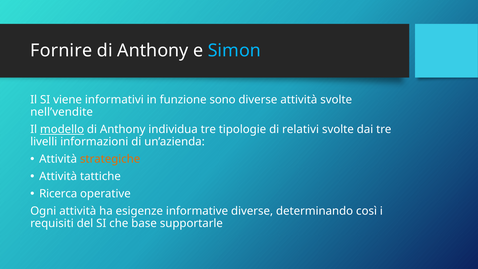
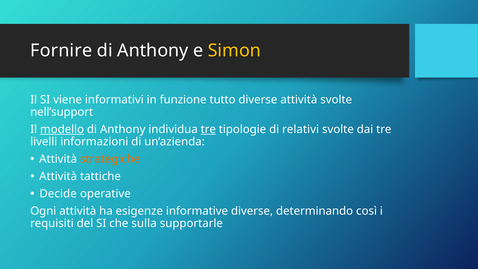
Simon colour: light blue -> yellow
sono: sono -> tutto
nell’vendite: nell’vendite -> nell’support
tre at (208, 129) underline: none -> present
Ricerca: Ricerca -> Decide
base: base -> sulla
